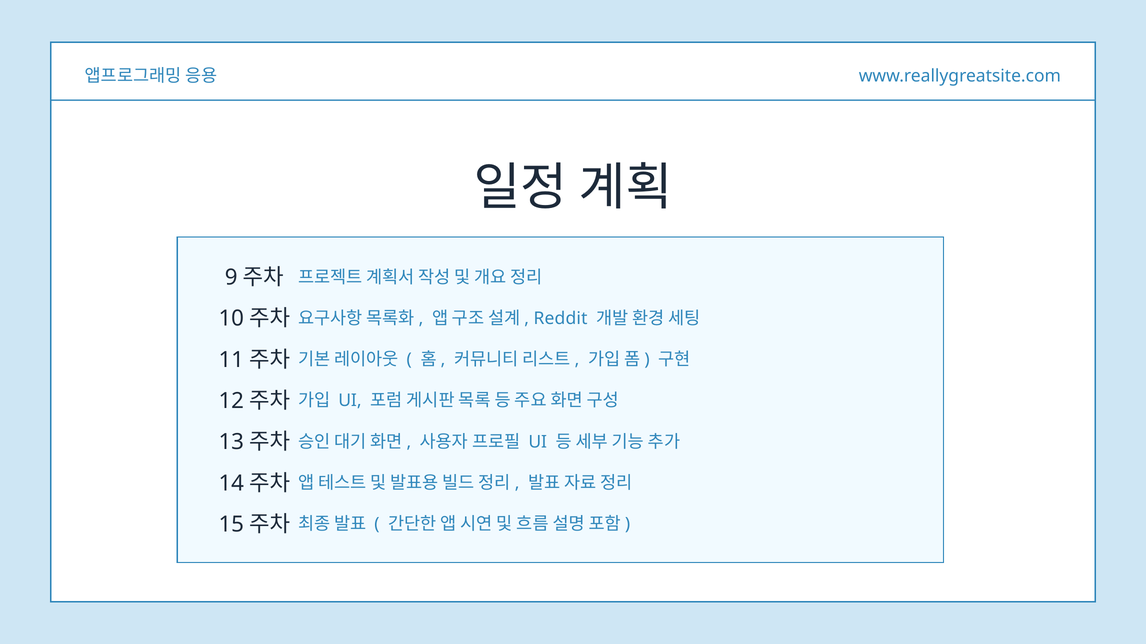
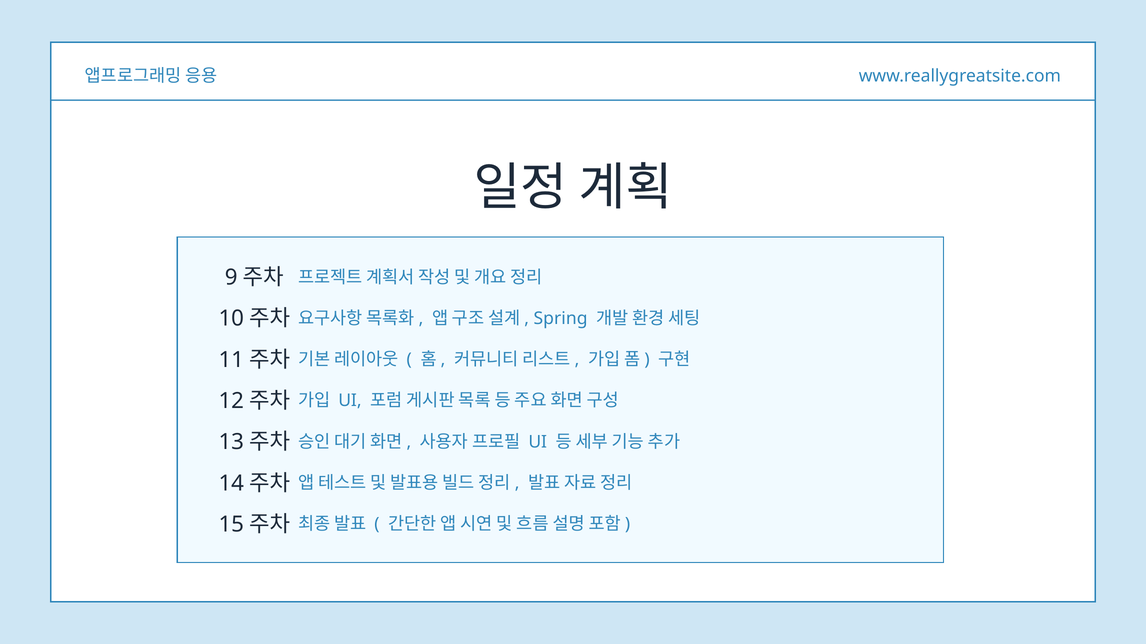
Reddit: Reddit -> Spring
